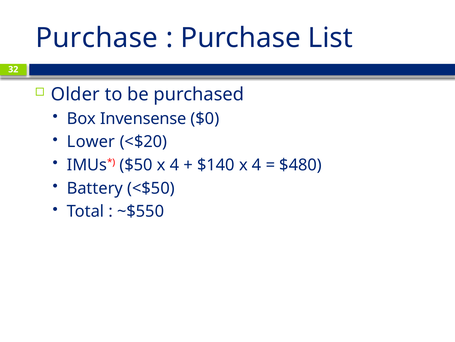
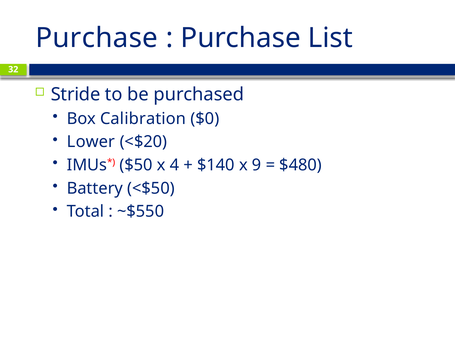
Older: Older -> Stride
Invensense: Invensense -> Calibration
$140 x 4: 4 -> 9
